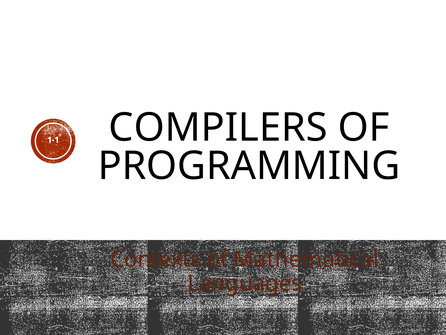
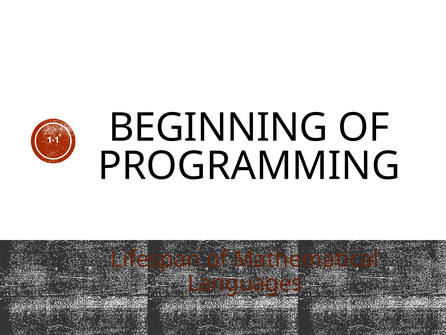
COMPILERS: COMPILERS -> BEGINNING
Contexts: Contexts -> Lifespan
